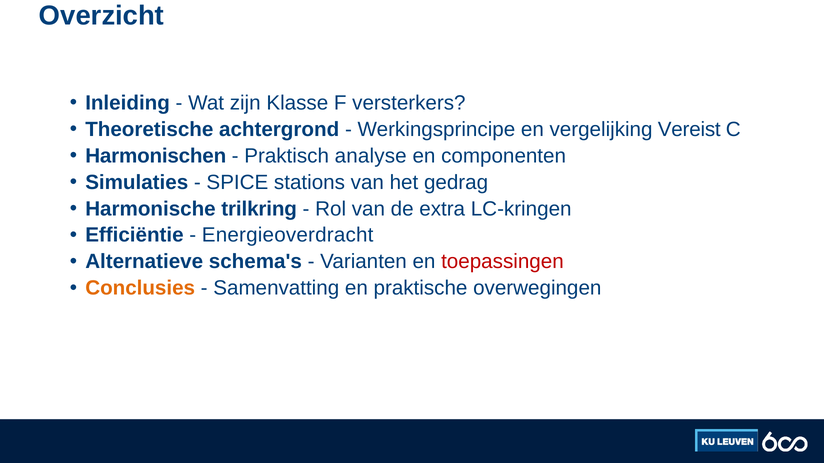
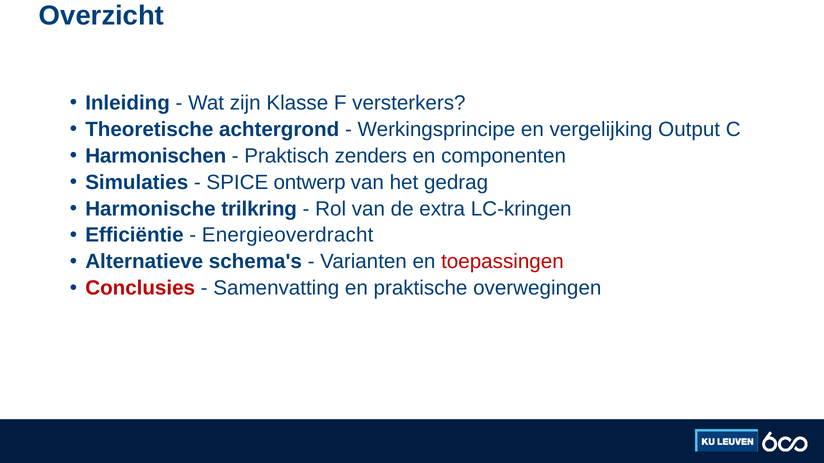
Vereist: Vereist -> Output
analyse: analyse -> zenders
stations: stations -> ontwerp
Conclusies colour: orange -> red
